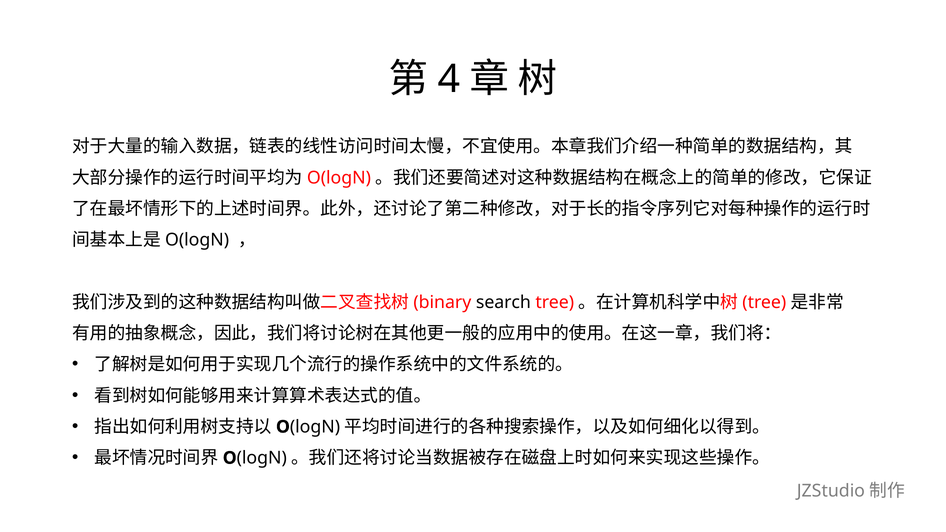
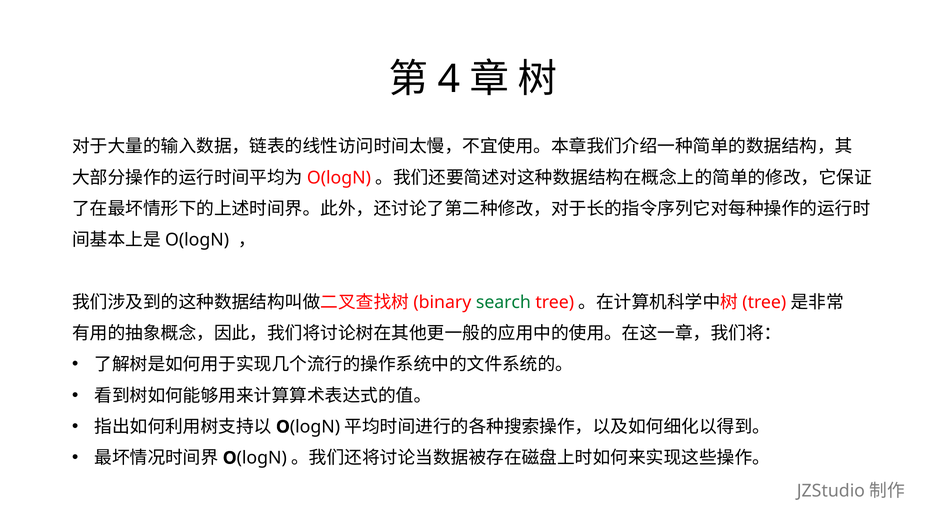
search colour: black -> green
